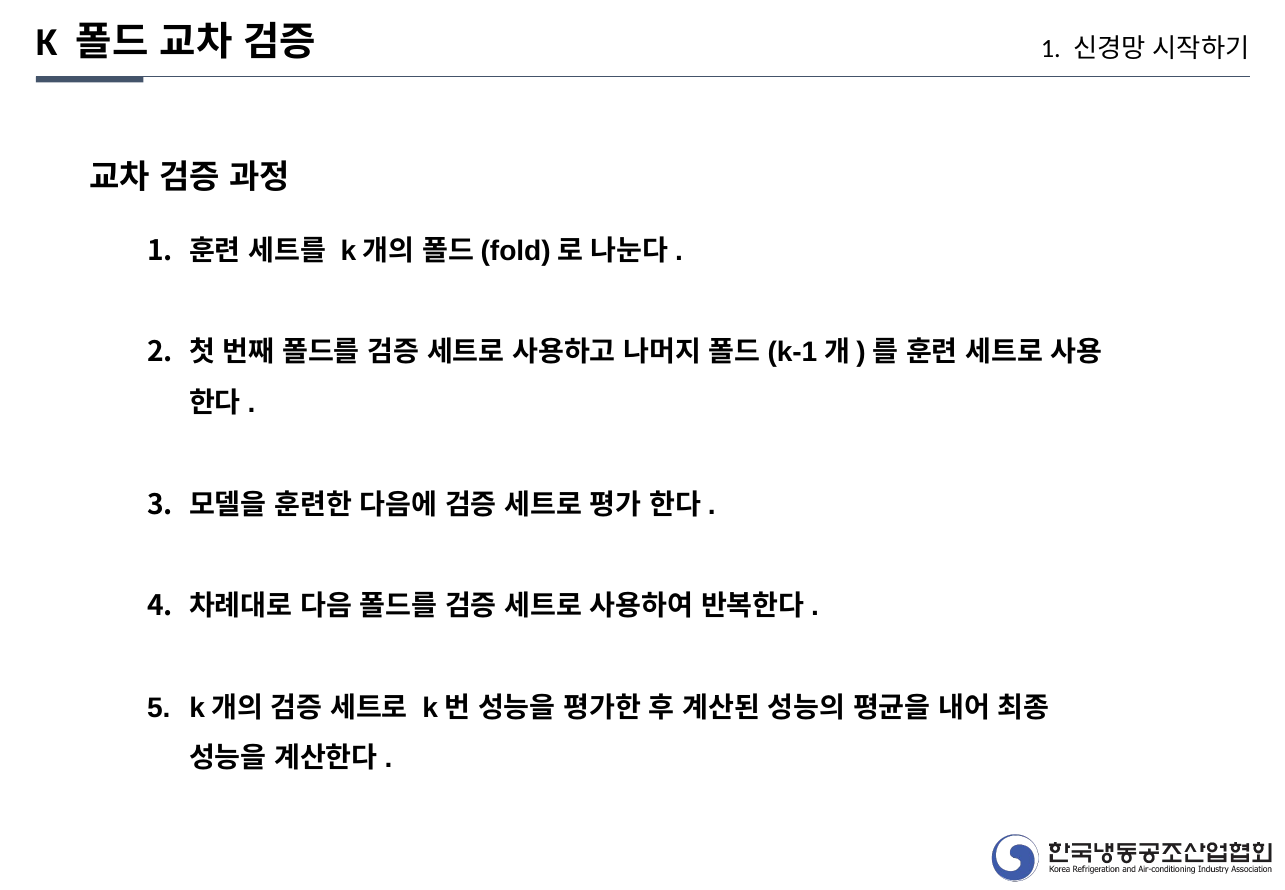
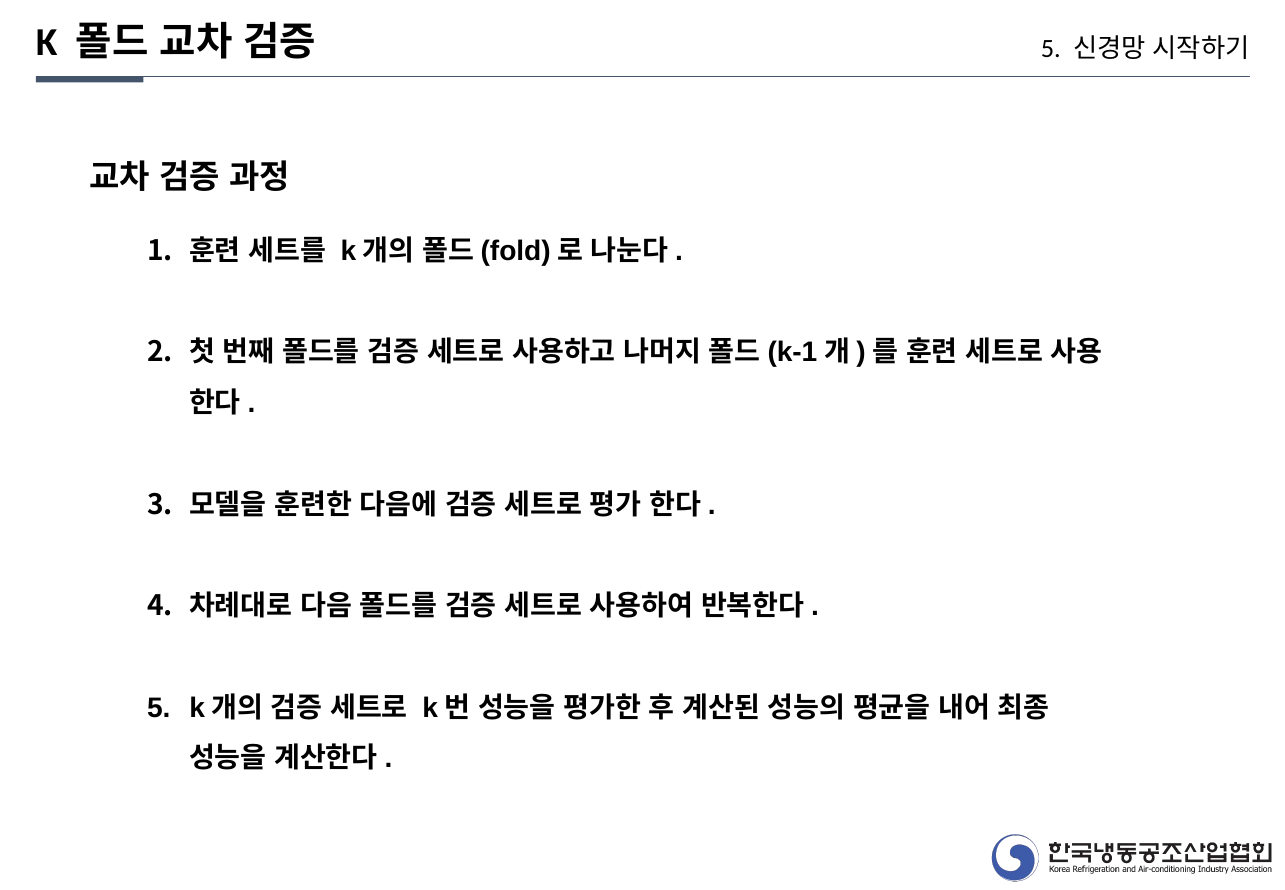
1 at (1051, 49): 1 -> 5
